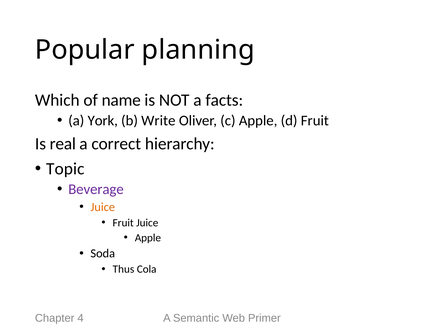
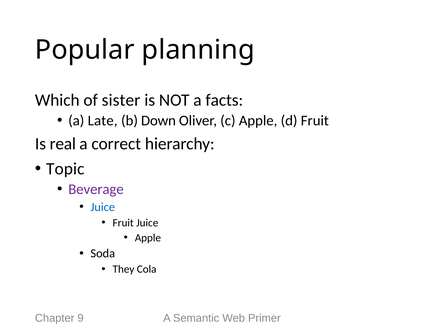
name: name -> sister
York: York -> Late
Write: Write -> Down
Juice at (103, 207) colour: orange -> blue
Thus: Thus -> They
4: 4 -> 9
